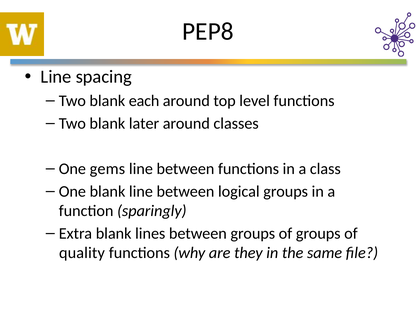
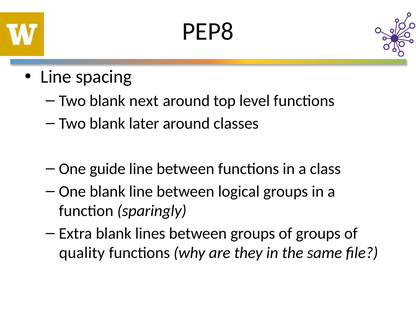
each: each -> next
gems: gems -> guide
